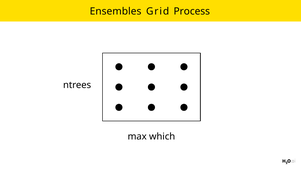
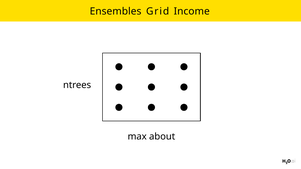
Process: Process -> Income
which: which -> about
